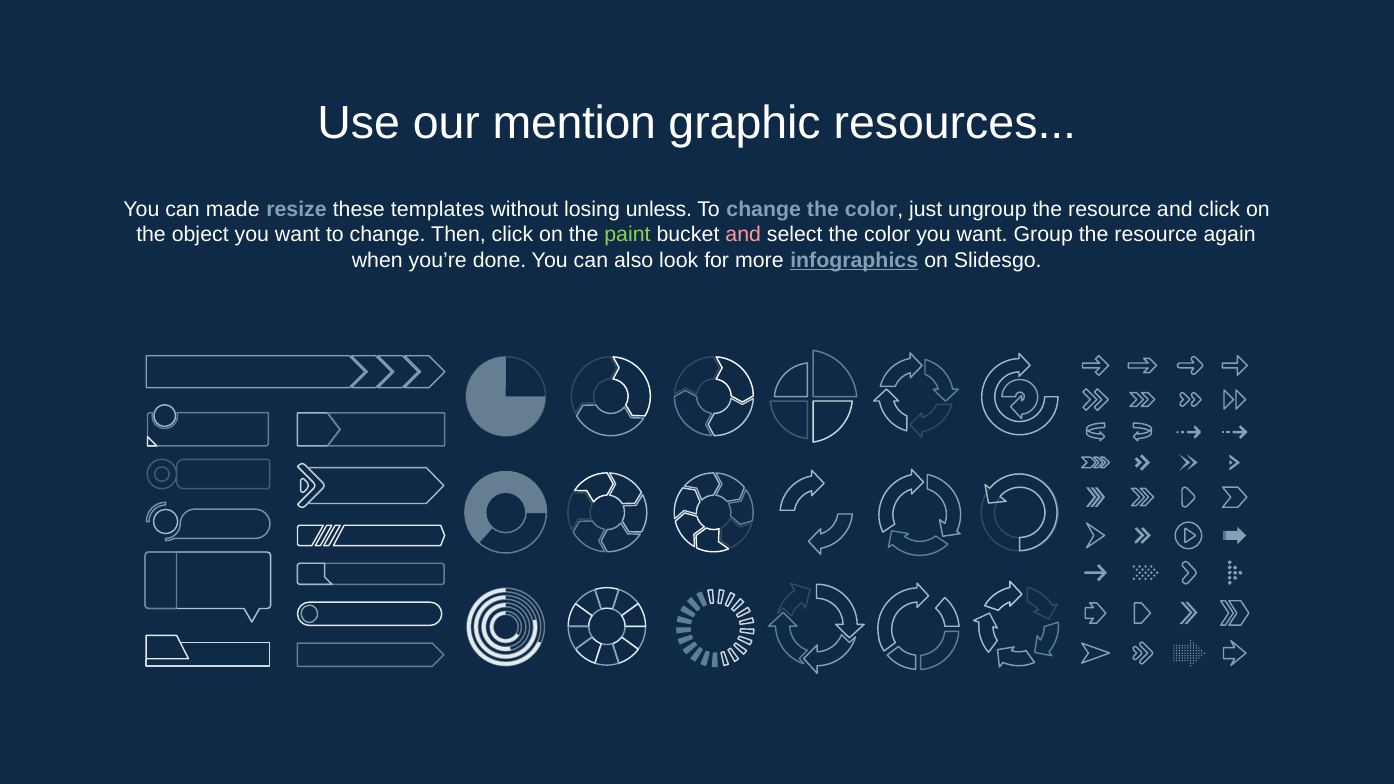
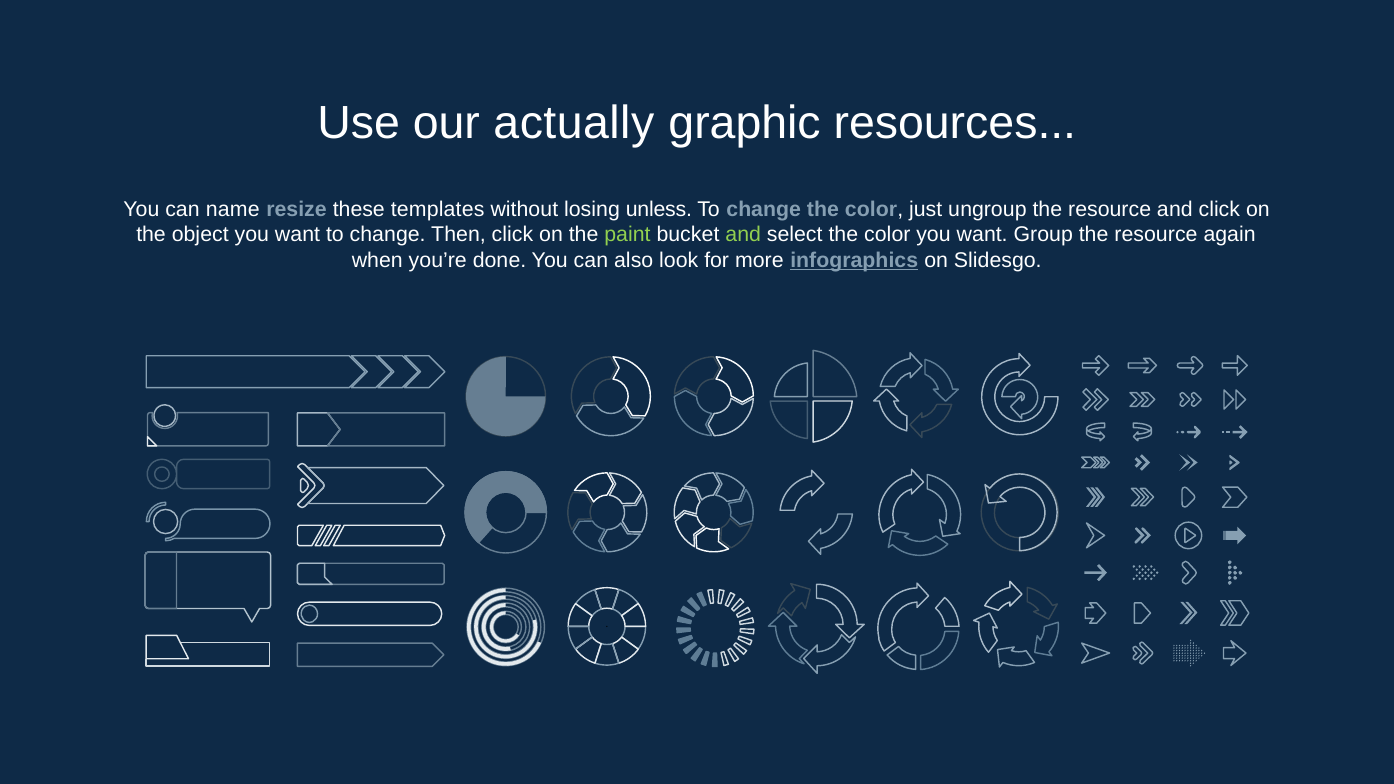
mention: mention -> actually
made: made -> name
and at (743, 235) colour: pink -> light green
